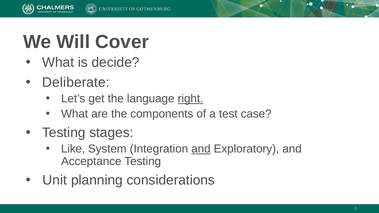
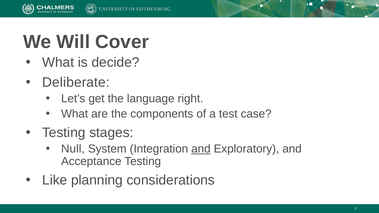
right underline: present -> none
Like: Like -> Null
Unit: Unit -> Like
